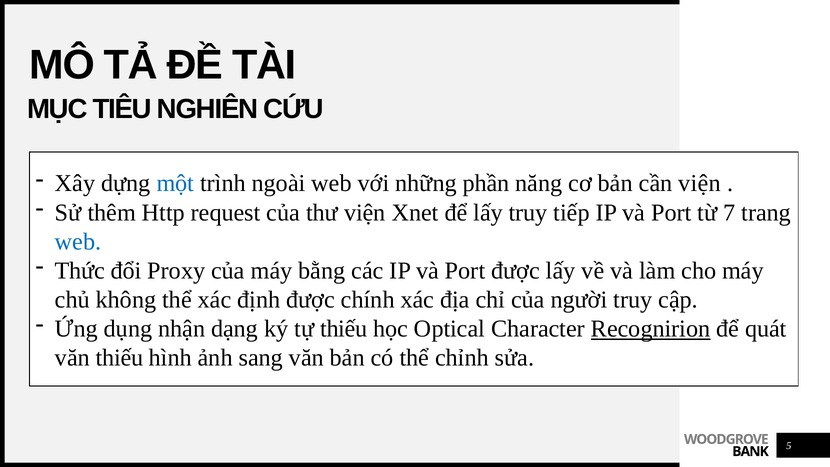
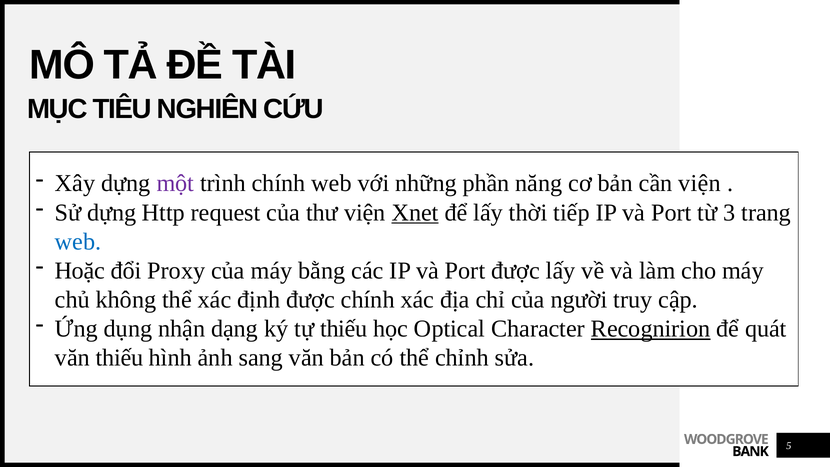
một colour: blue -> purple
trình ngoài: ngoài -> chính
Sử thêm: thêm -> dựng
Xnet underline: none -> present
lấy truy: truy -> thời
7: 7 -> 3
Thức: Thức -> Hoặc
